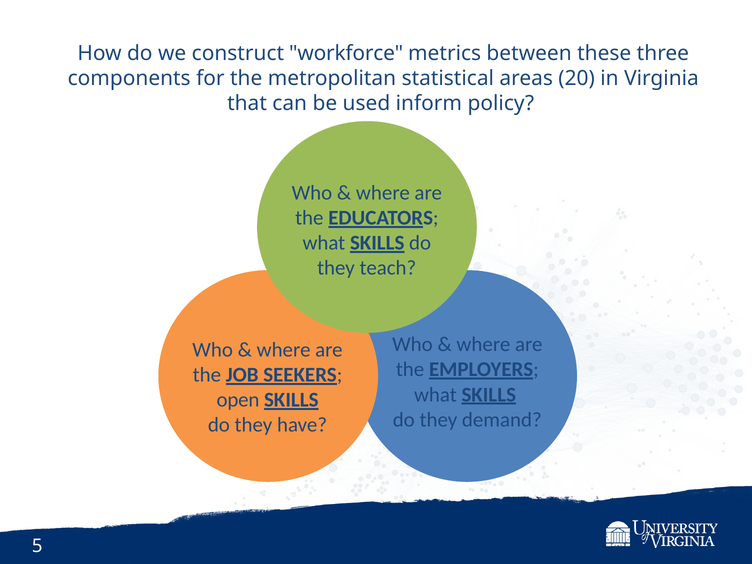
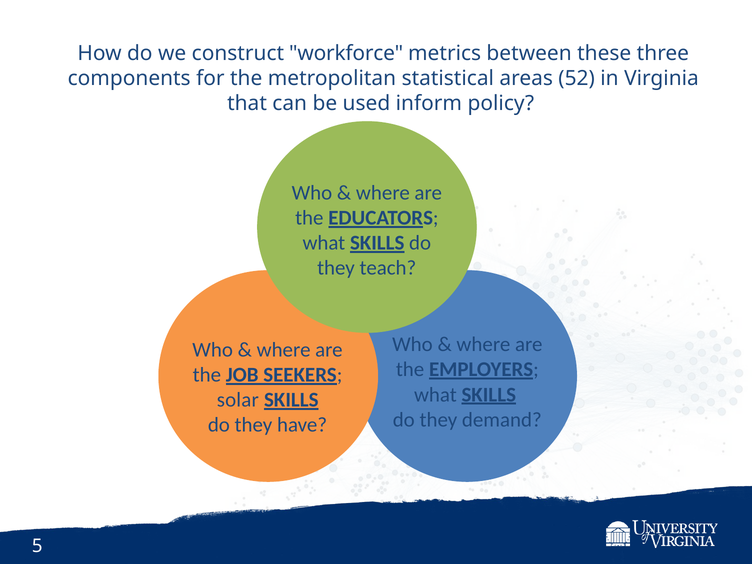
20: 20 -> 52
open: open -> solar
